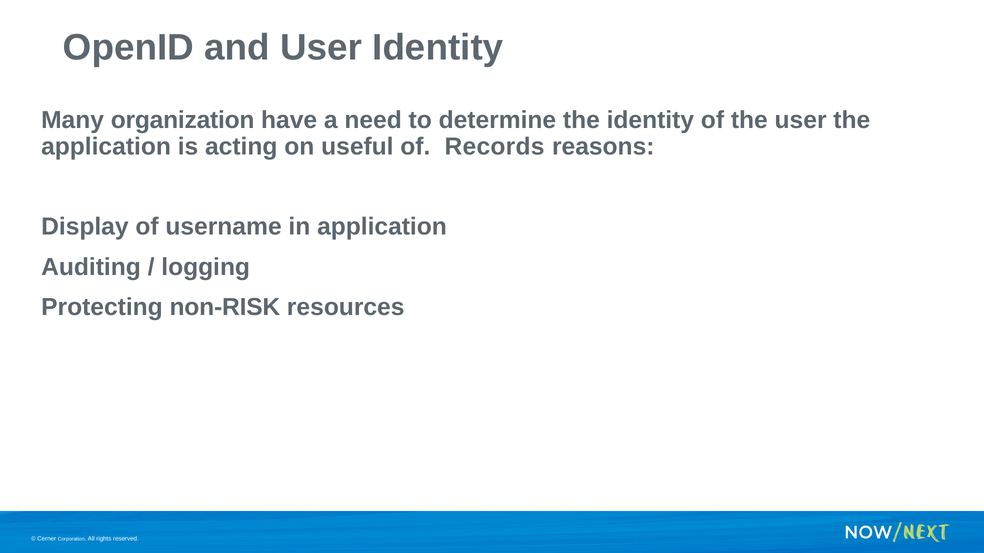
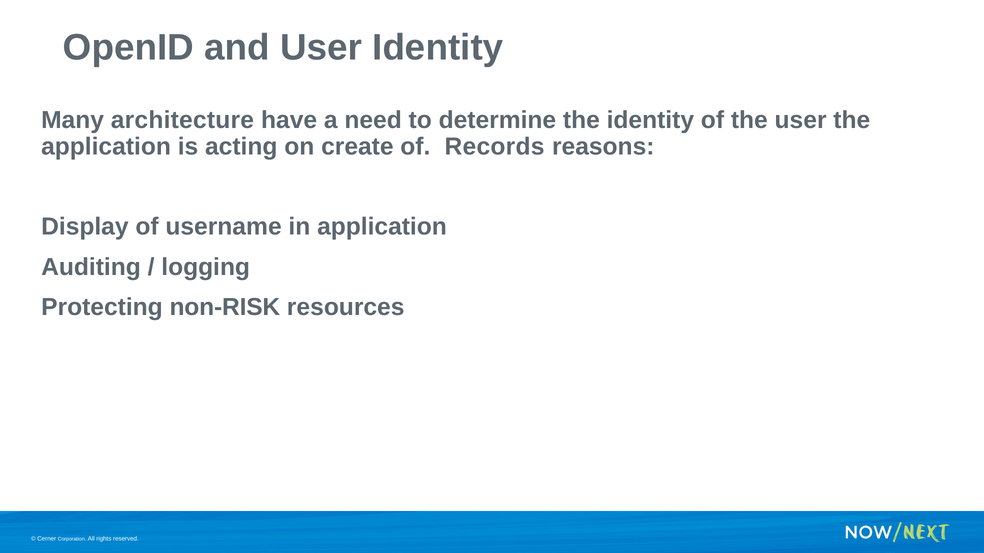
organization: organization -> architecture
useful: useful -> create
